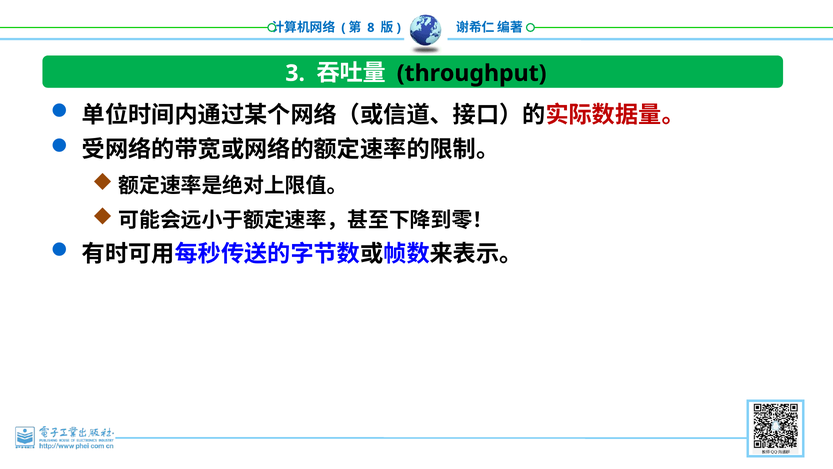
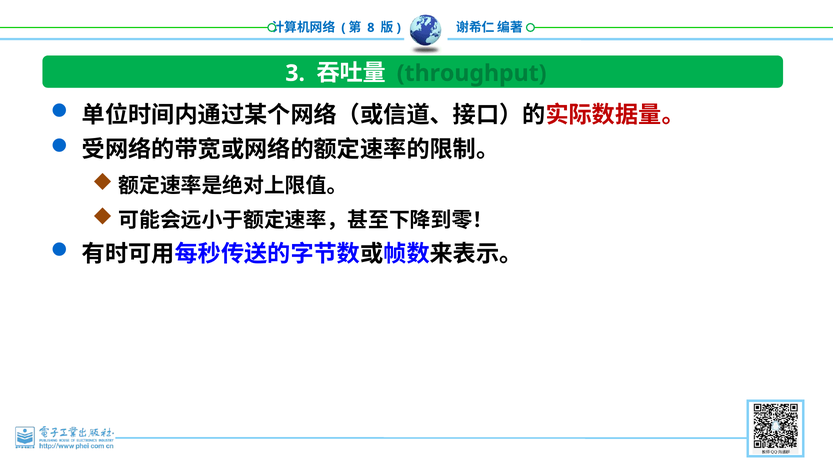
throughput colour: black -> green
